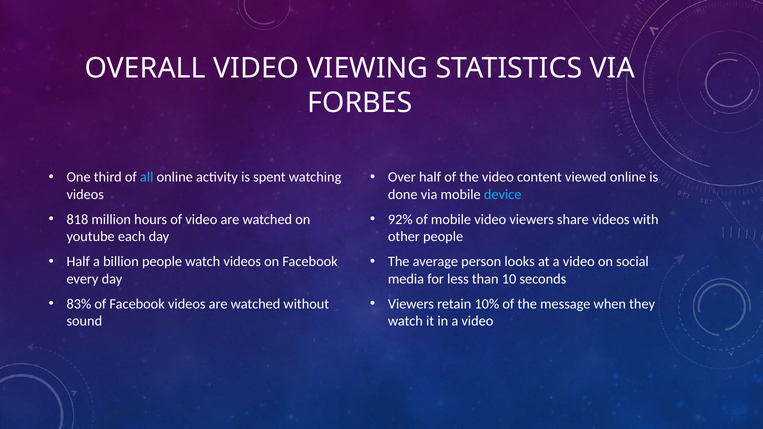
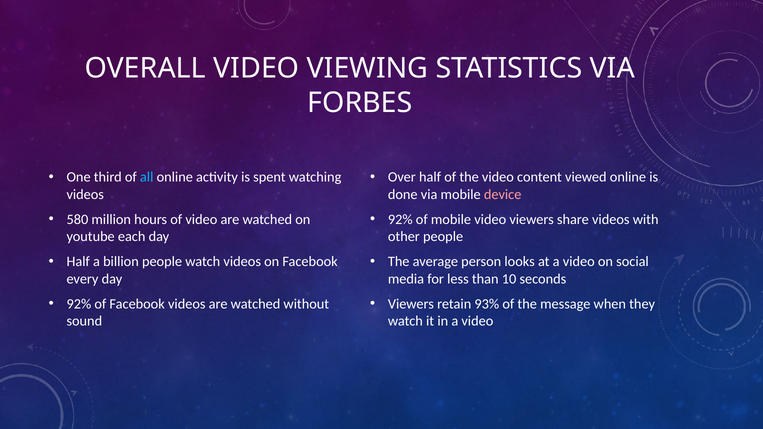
device colour: light blue -> pink
818: 818 -> 580
83% at (79, 304): 83% -> 92%
10%: 10% -> 93%
